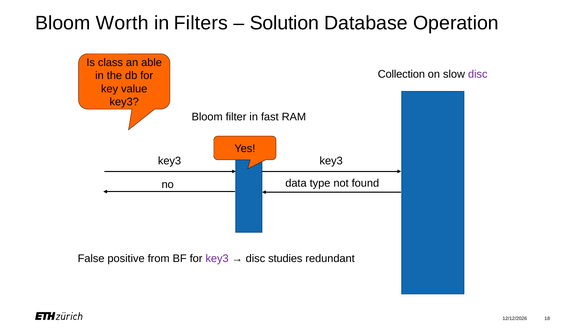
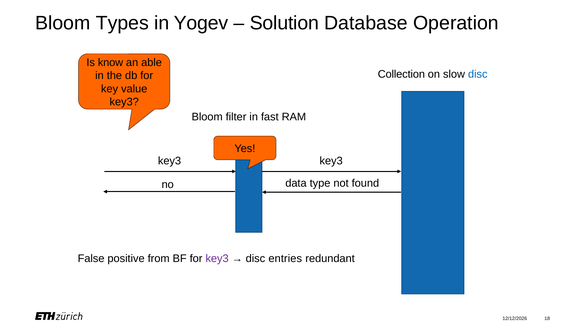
Worth: Worth -> Types
Filters: Filters -> Yogev
class: class -> know
disc at (478, 74) colour: purple -> blue
studies: studies -> entries
